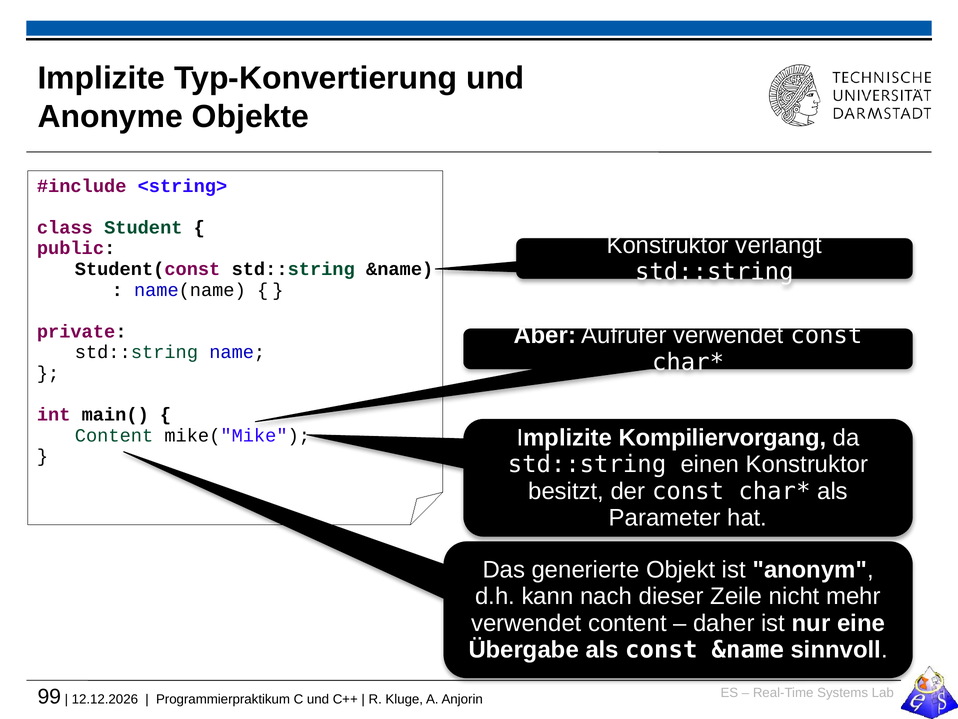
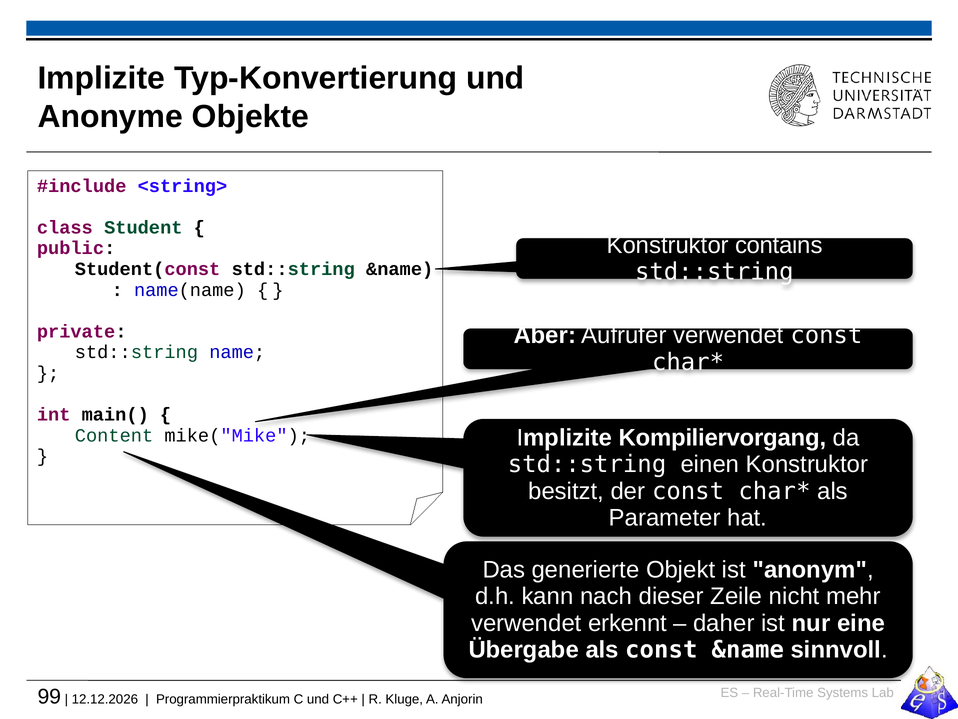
verlangt: verlangt -> contains
verwendet content: content -> erkennt
